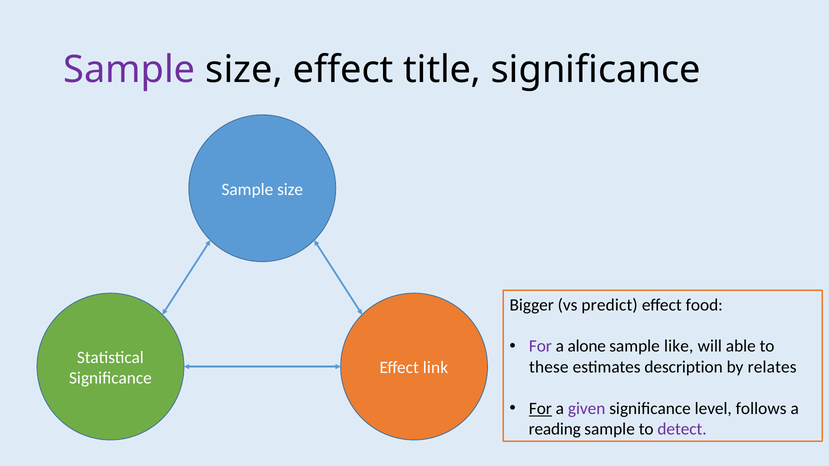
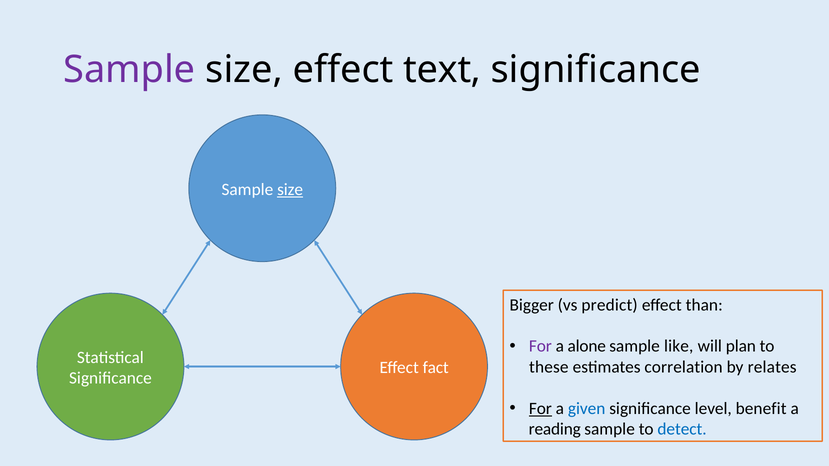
title: title -> text
size at (290, 190) underline: none -> present
food: food -> than
able: able -> plan
description: description -> correlation
link: link -> fact
given colour: purple -> blue
follows: follows -> benefit
detect colour: purple -> blue
